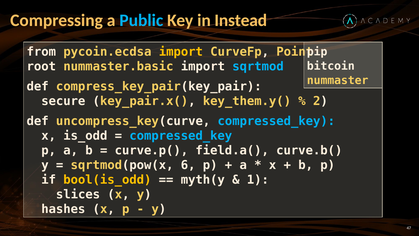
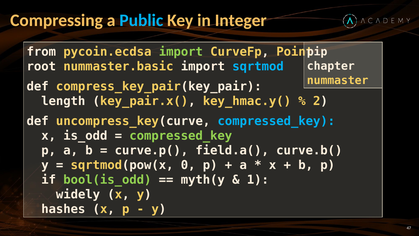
Instead: Instead -> Integer
import at (181, 52) colour: yellow -> light green
bitcoin: bitcoin -> chapter
secure: secure -> length
key_them.y(: key_them.y( -> key_hmac.y(
compressed_key at (181, 136) colour: light blue -> light green
6: 6 -> 0
bool(is_odd colour: yellow -> light green
slices: slices -> widely
